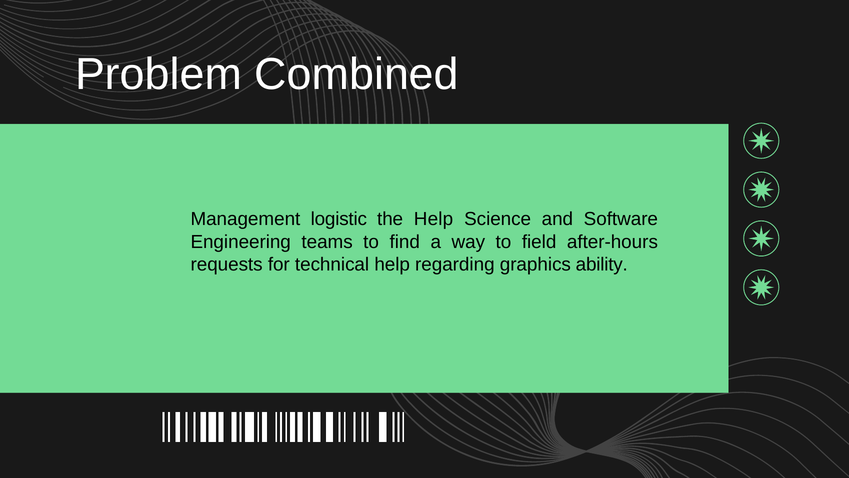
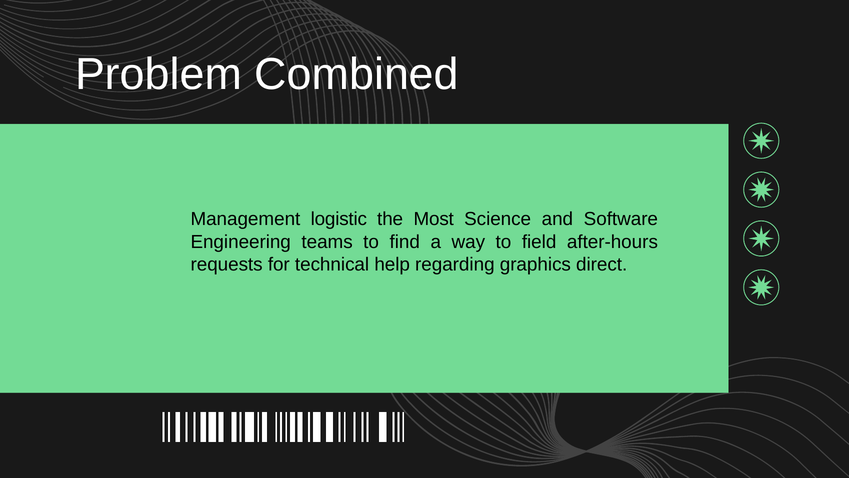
the Help: Help -> Most
ability: ability -> direct
